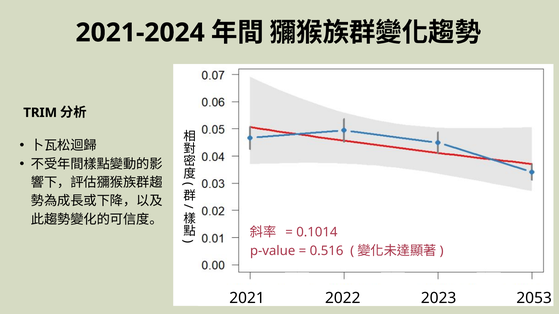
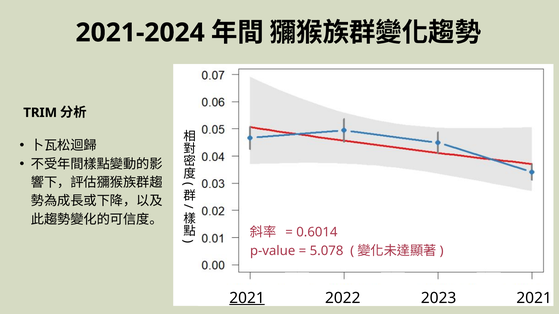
0.1014: 0.1014 -> 0.6014
0.516: 0.516 -> 5.078
2021 at (247, 298) underline: none -> present
2023 2053: 2053 -> 2021
